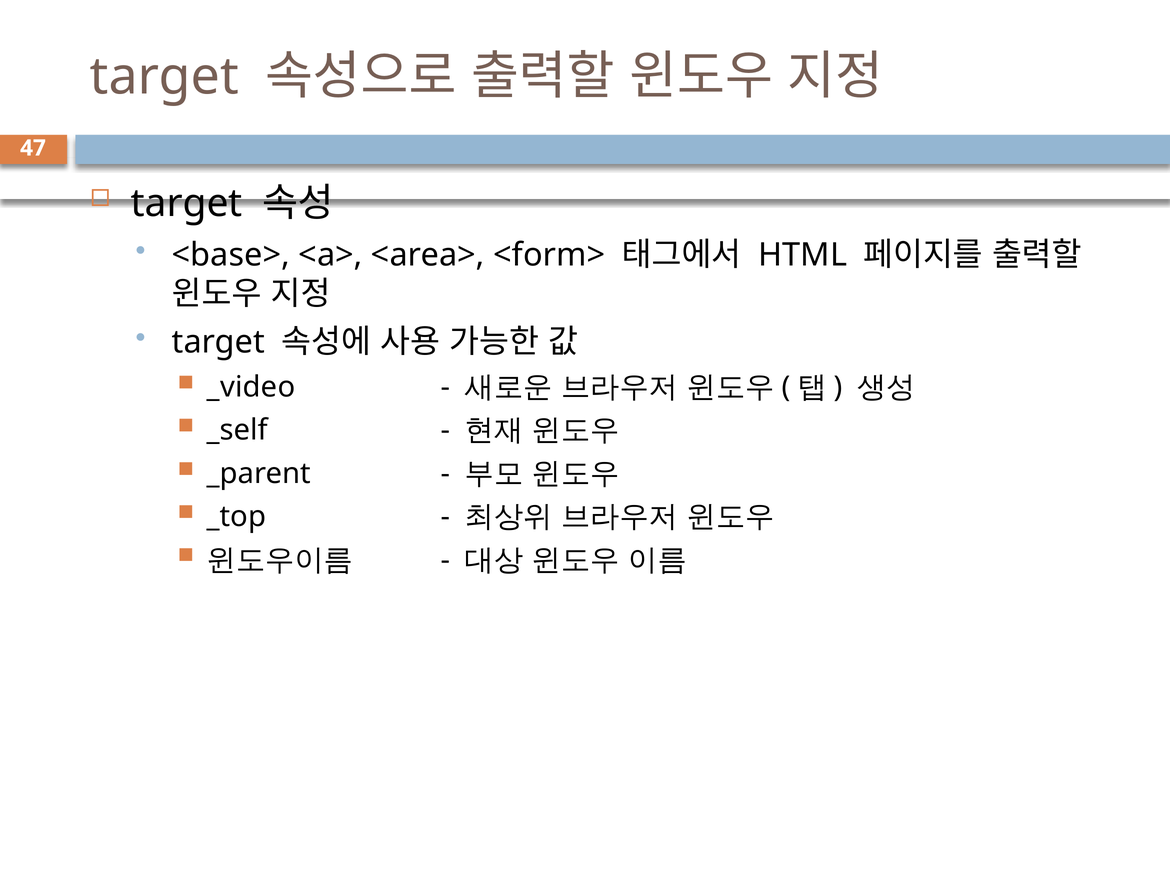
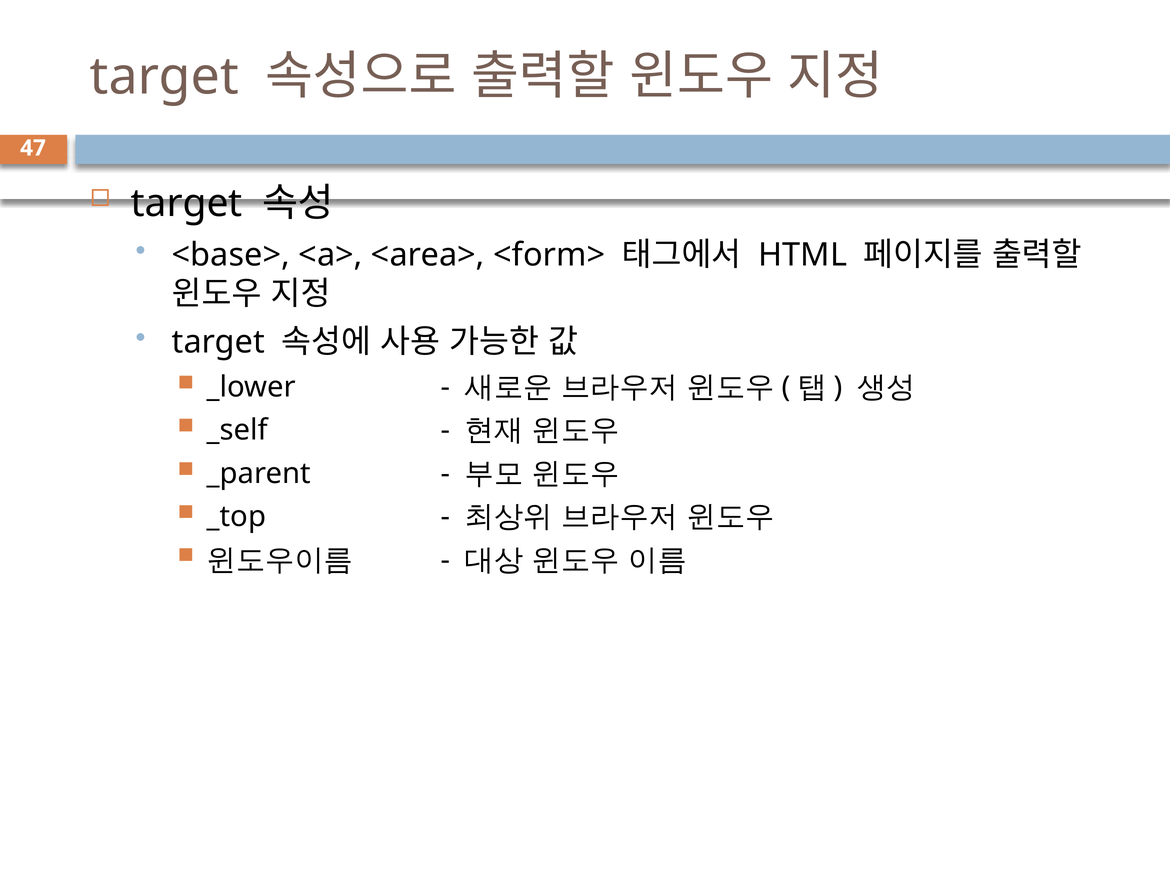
_video: _video -> _lower
